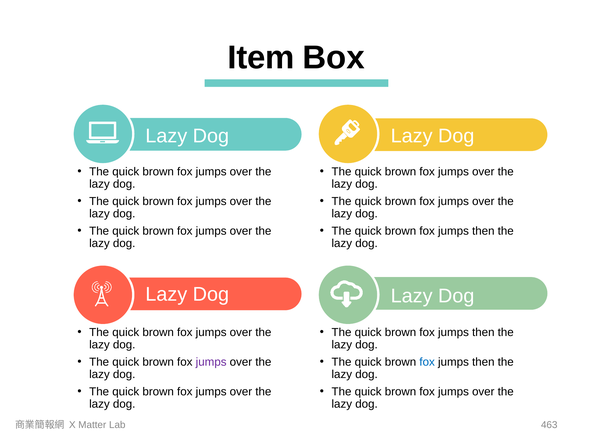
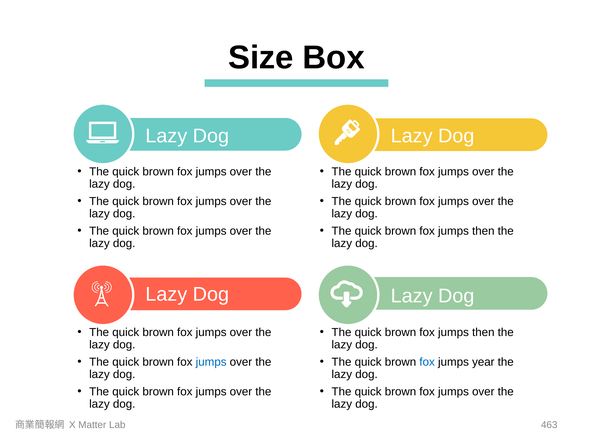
Item: Item -> Size
jumps at (211, 362) colour: purple -> blue
then at (483, 362): then -> year
